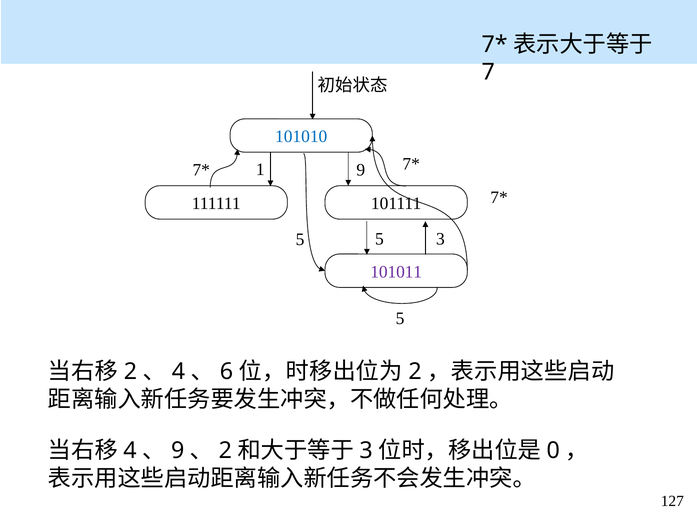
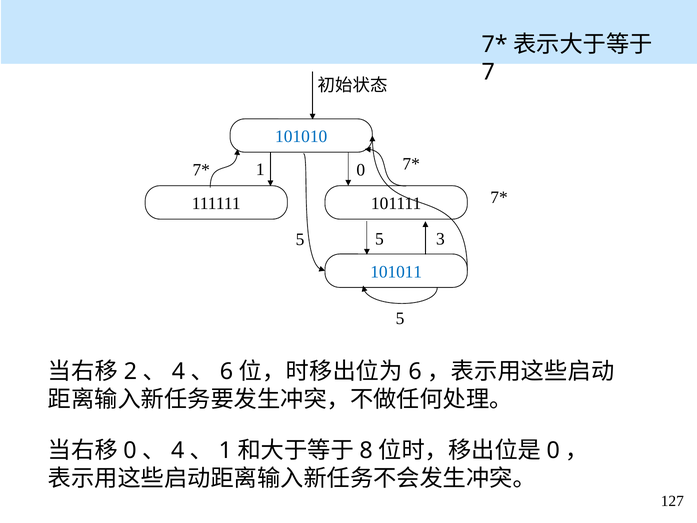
1 9: 9 -> 0
101011 colour: purple -> blue
2 at (415, 371): 2 -> 6
4 at (130, 450): 4 -> 0
9 at (178, 450): 9 -> 4
2 at (225, 450): 2 -> 1
3 at (366, 450): 3 -> 8
